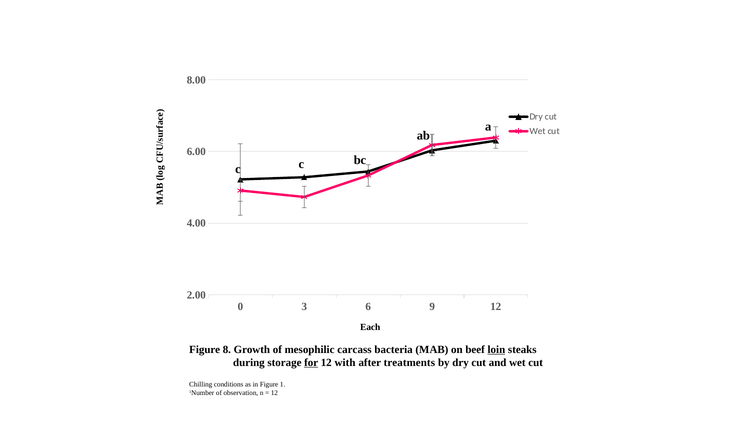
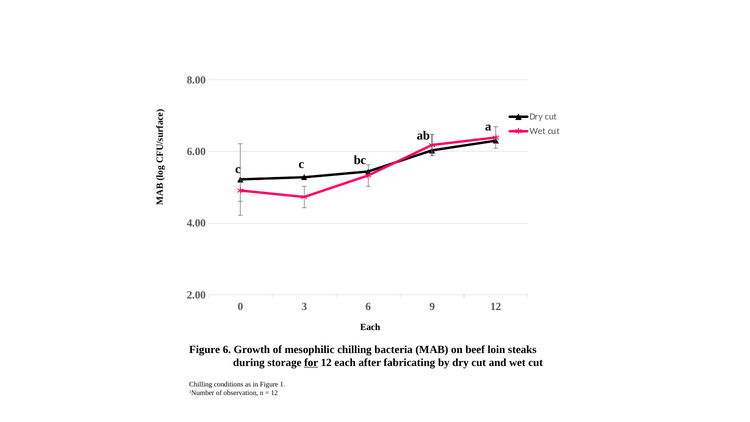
Figure 8: 8 -> 6
mesophilic carcass: carcass -> chilling
loin underline: present -> none
12 with: with -> each
treatments: treatments -> fabricating
